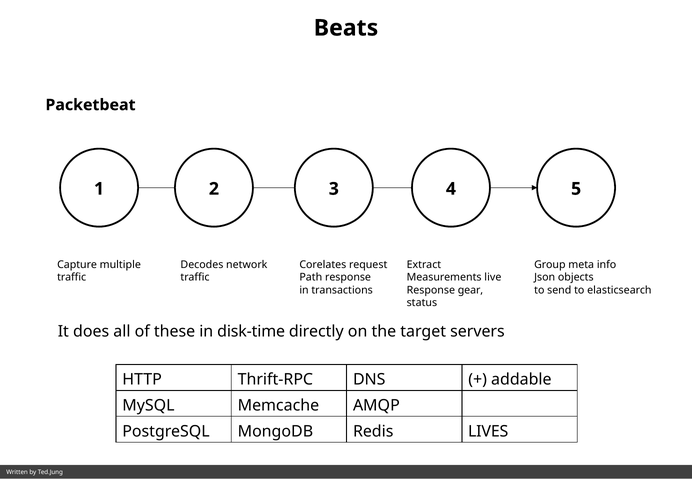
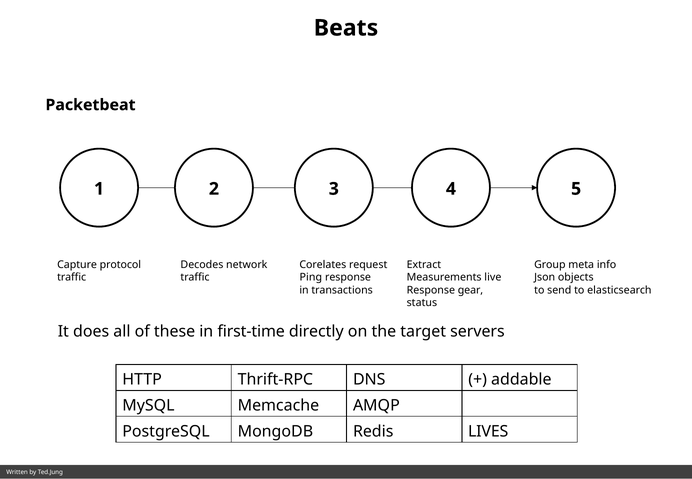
multiple: multiple -> protocol
Path: Path -> Ping
disk-time: disk-time -> first-time
